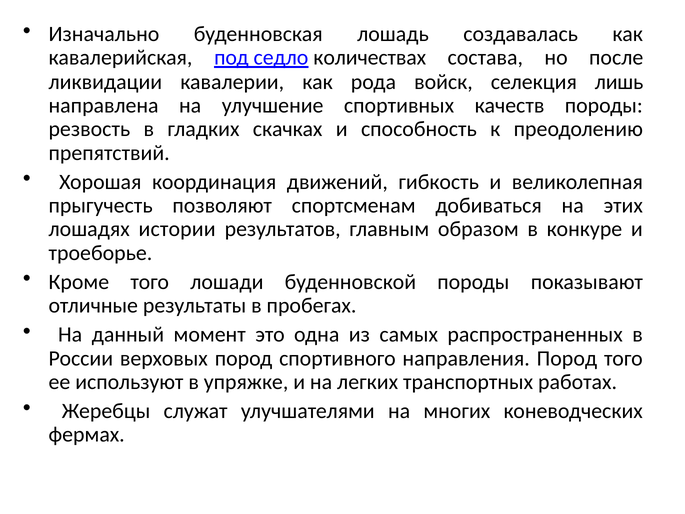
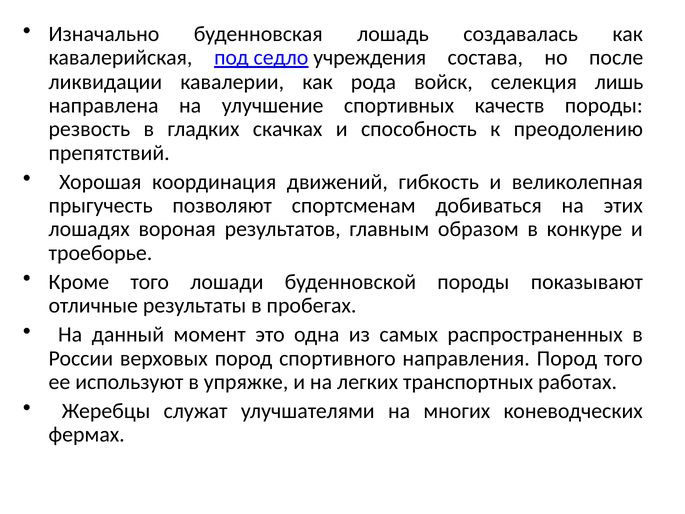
количествах: количествах -> учреждения
истории: истории -> вороная
